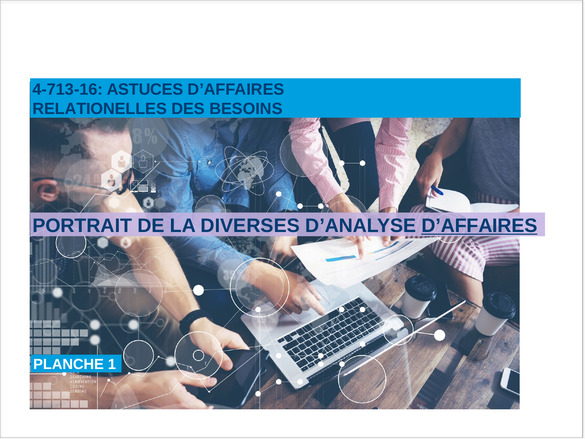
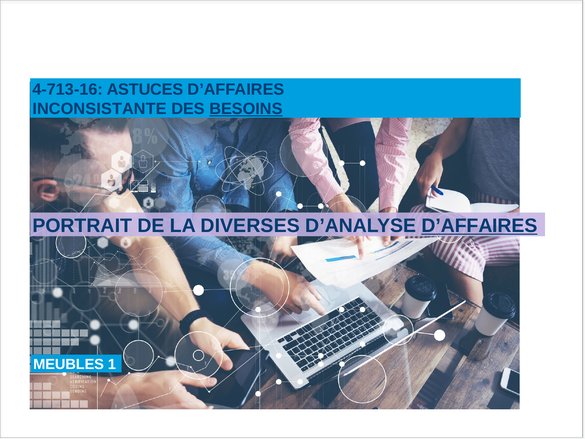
RELATIONELLES: RELATIONELLES -> INCONSISTANTE
BESOINS underline: none -> present
PLANCHE: PLANCHE -> MEUBLES
